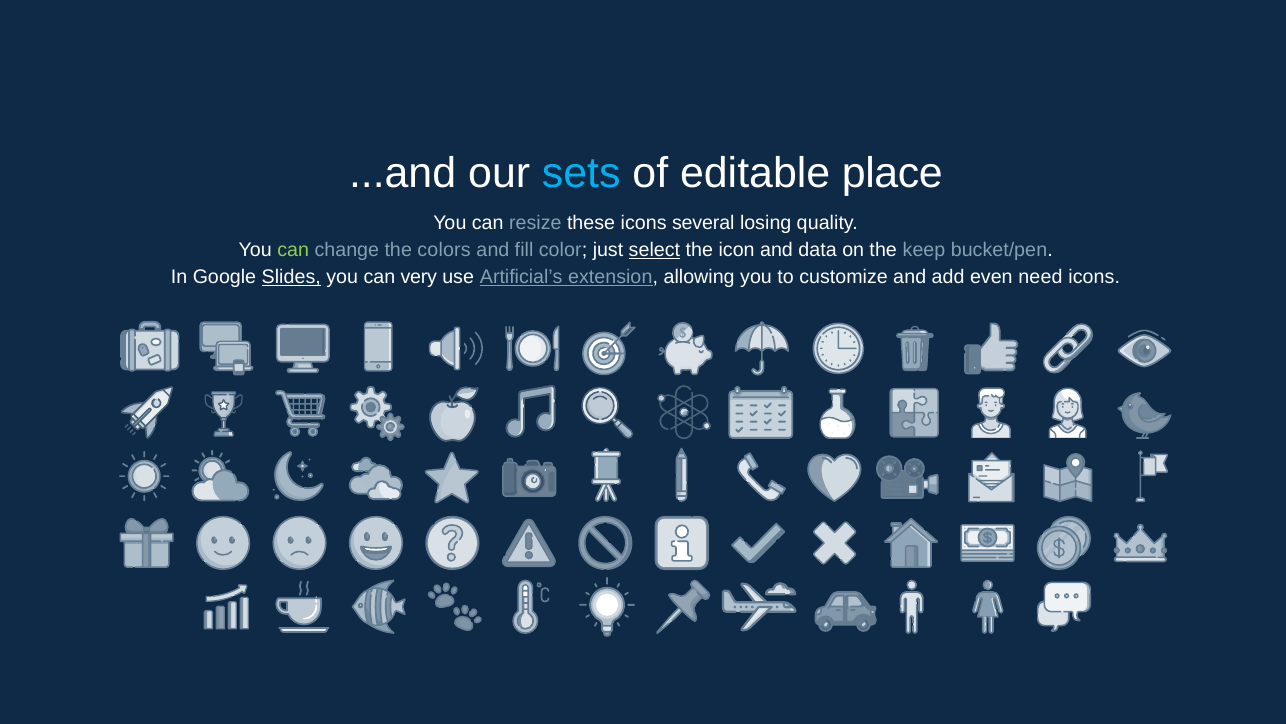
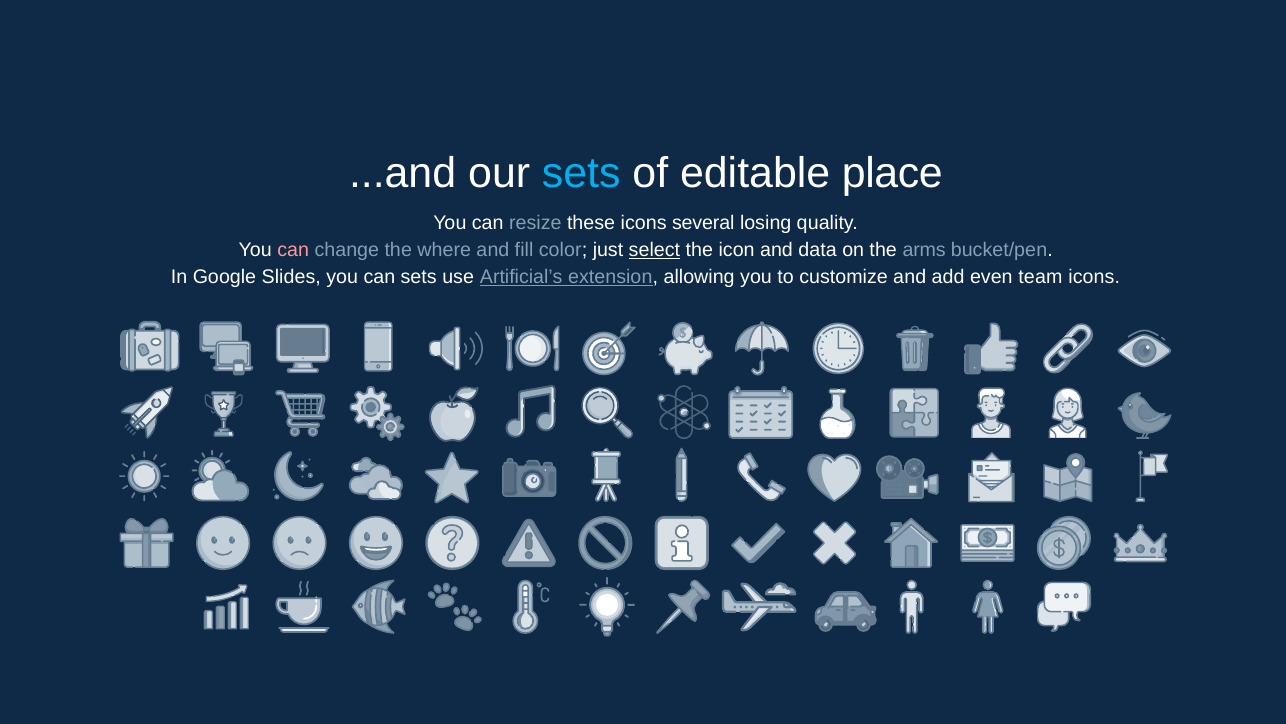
can at (293, 250) colour: light green -> pink
colors: colors -> where
keep: keep -> arms
Slides underline: present -> none
can very: very -> sets
need: need -> team
